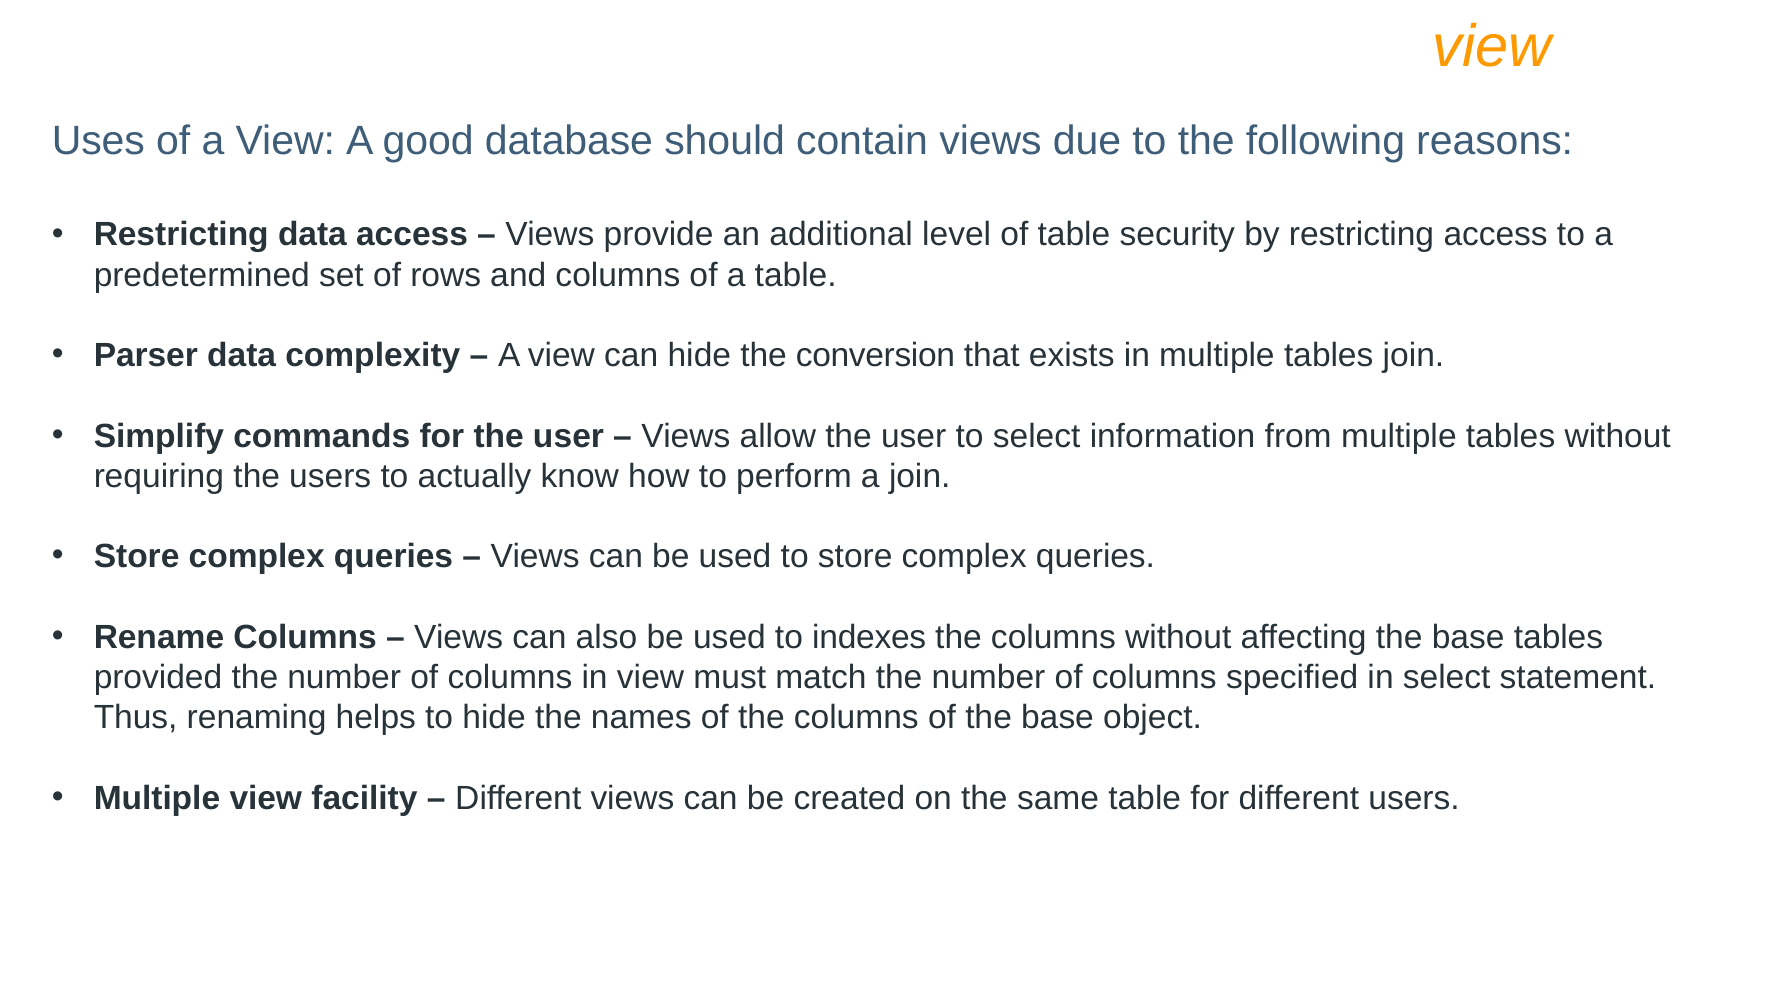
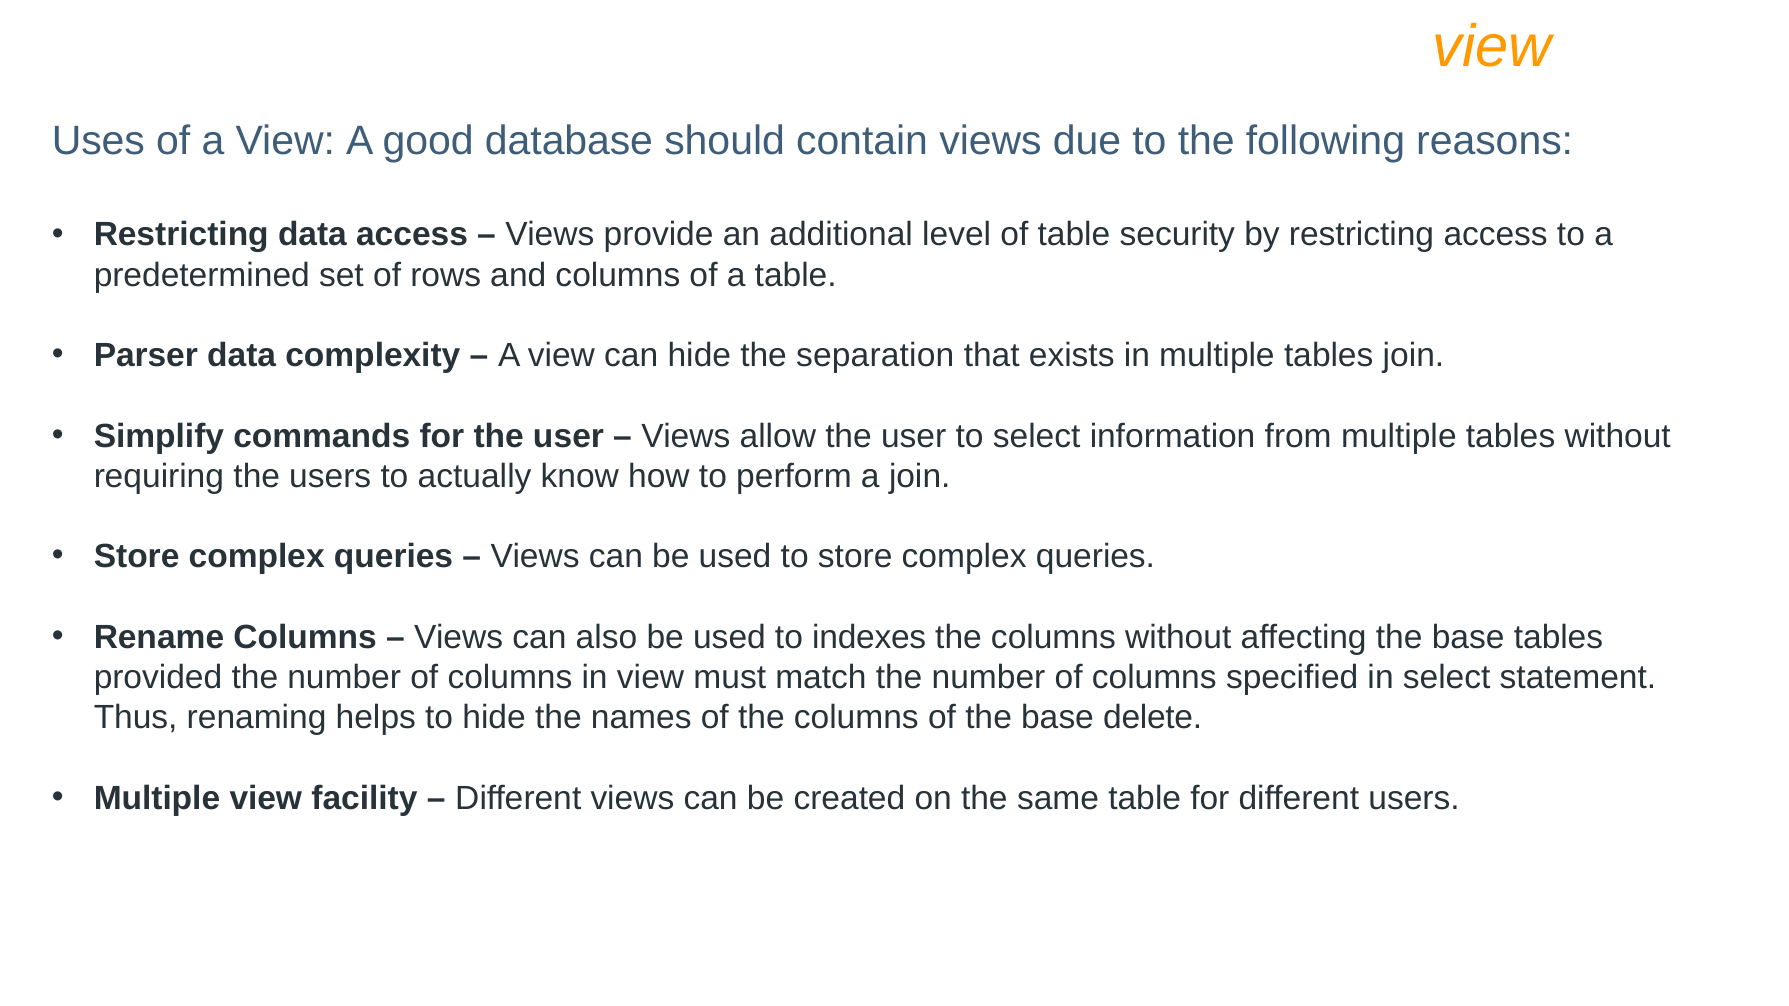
conversion: conversion -> separation
object: object -> delete
